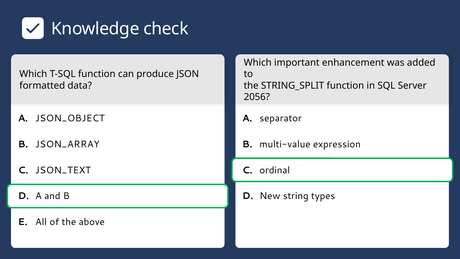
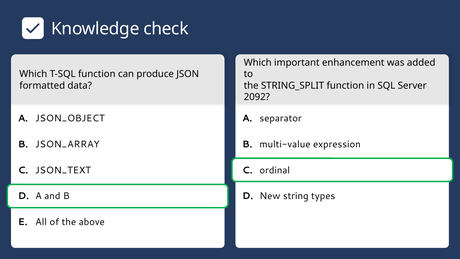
2056: 2056 -> 2092
